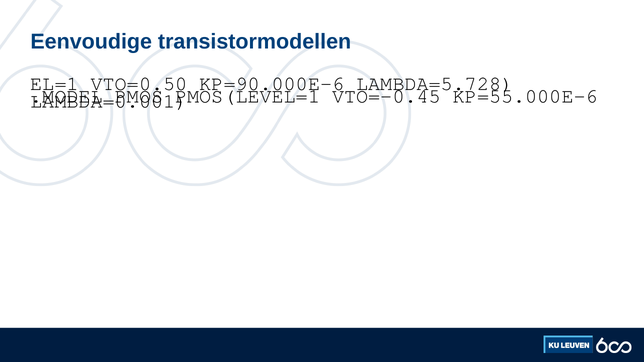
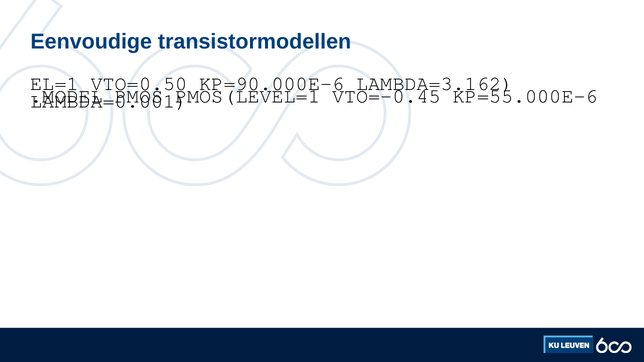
LAMBDA=5.728: LAMBDA=5.728 -> LAMBDA=3.162
